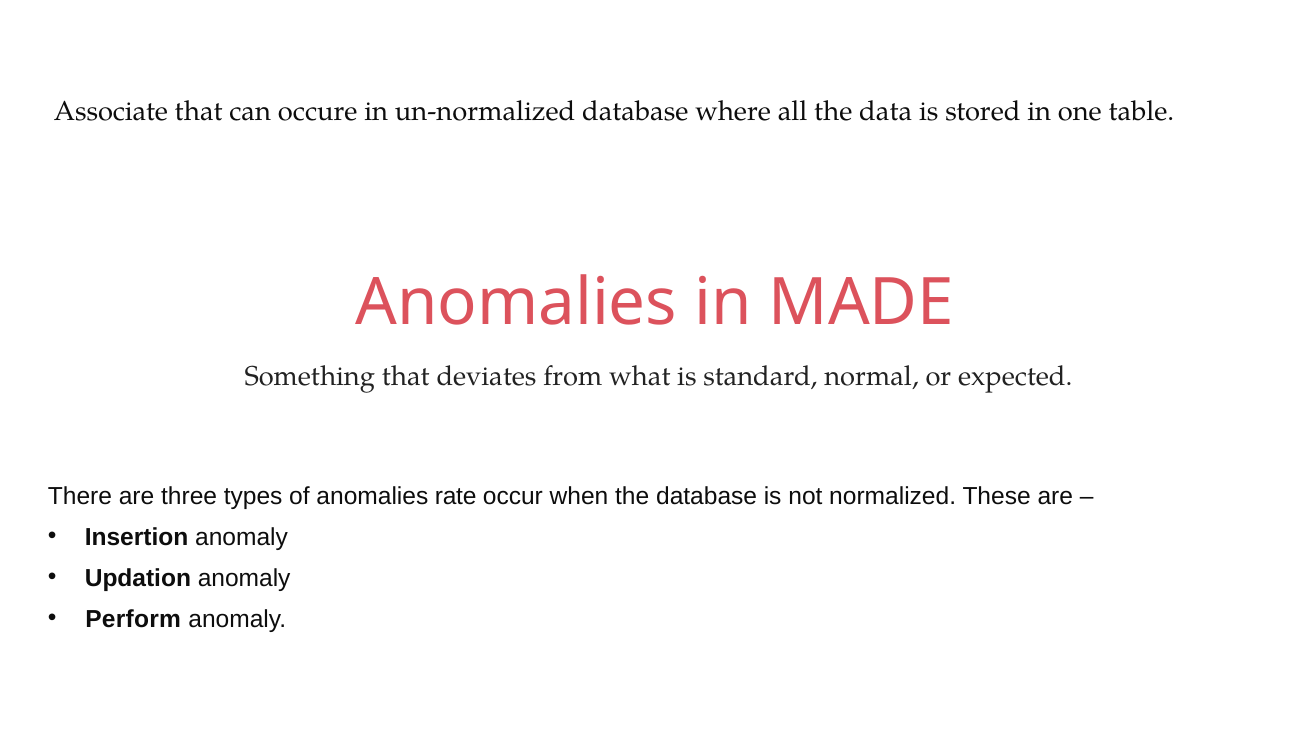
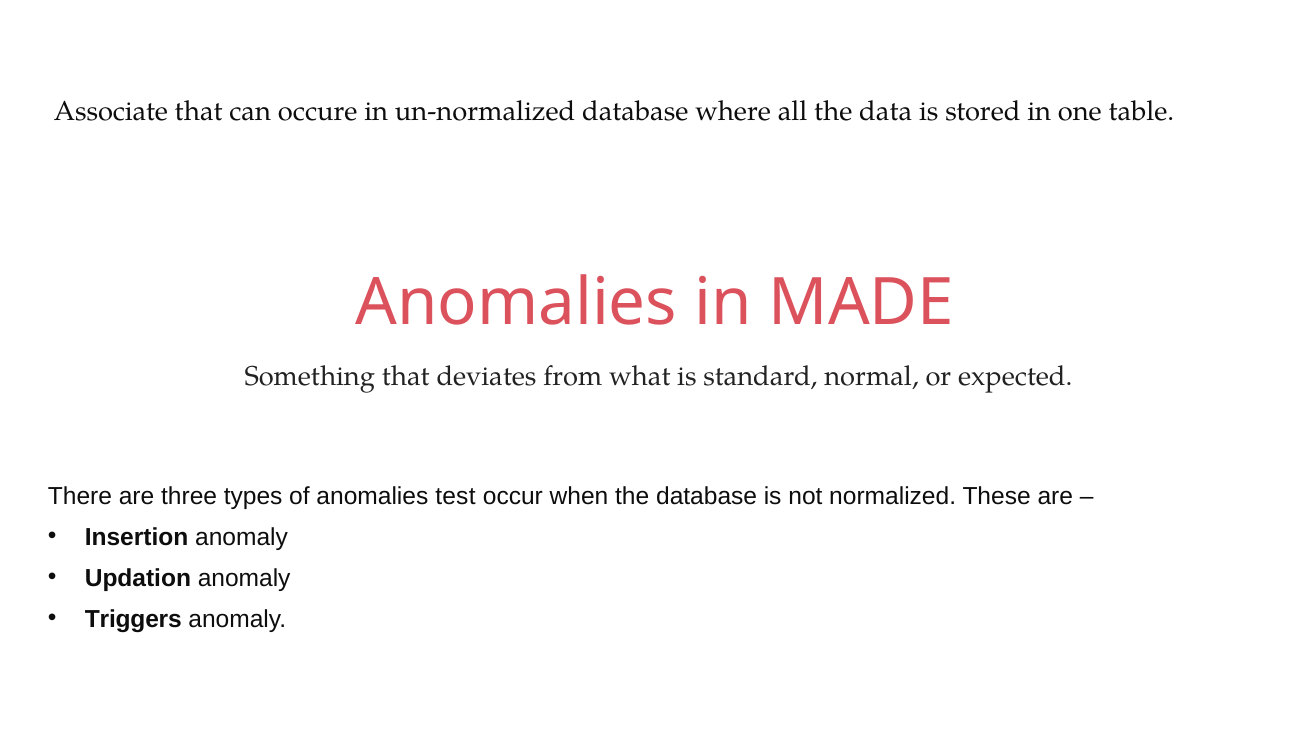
rate: rate -> test
Perform: Perform -> Triggers
